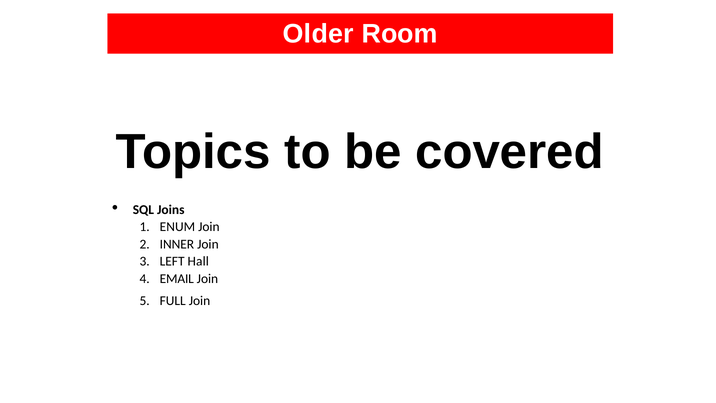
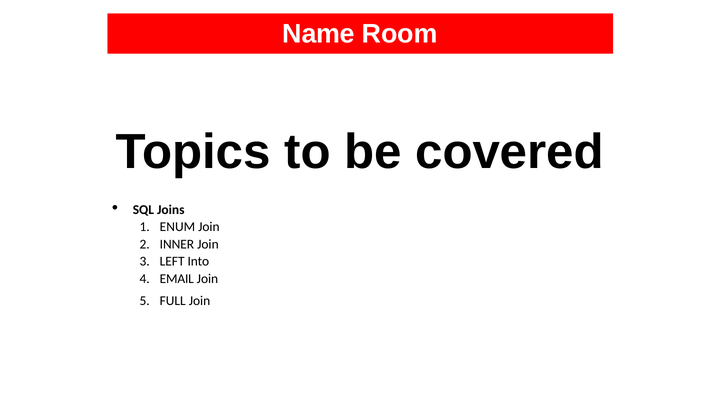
Older: Older -> Name
Hall: Hall -> Into
